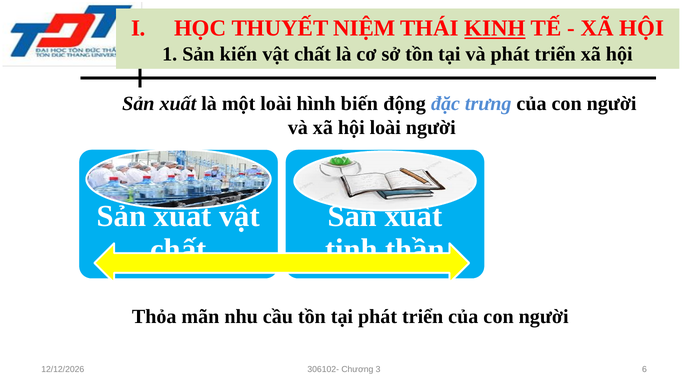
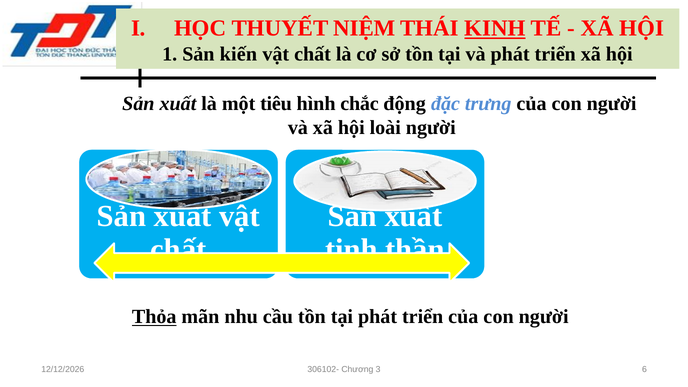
một loài: loài -> tiêu
biến: biến -> chắc
Thỏa underline: none -> present
